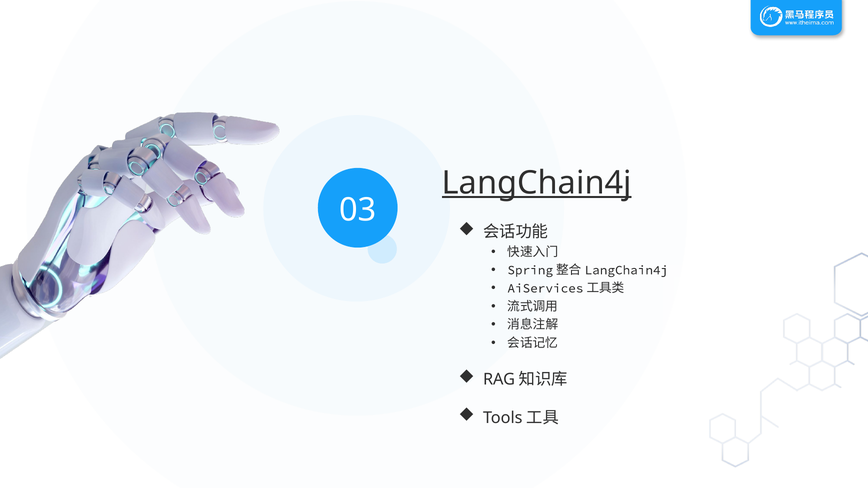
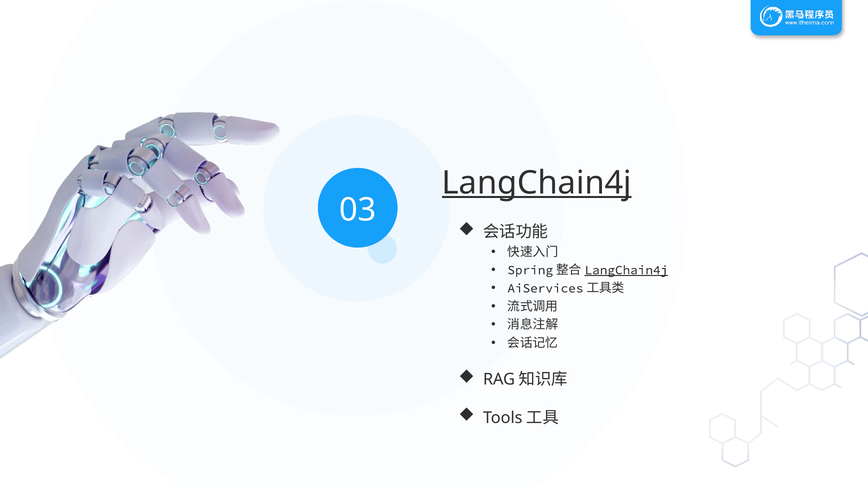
LangChain4j at (626, 270) underline: none -> present
